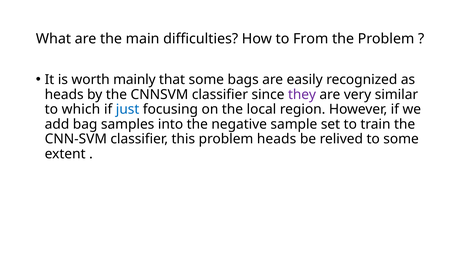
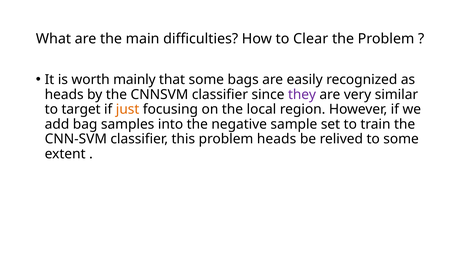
From: From -> Clear
which: which -> target
just colour: blue -> orange
